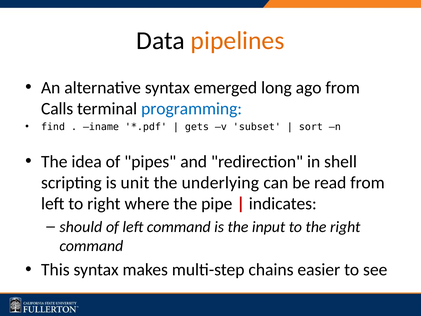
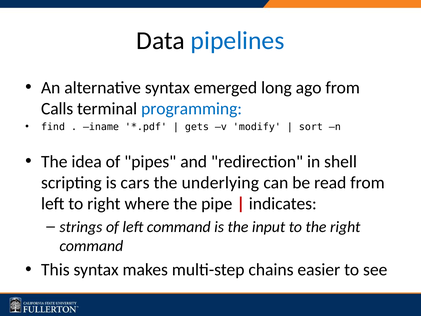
pipelines colour: orange -> blue
subset: subset -> modify
unit: unit -> cars
should: should -> strings
